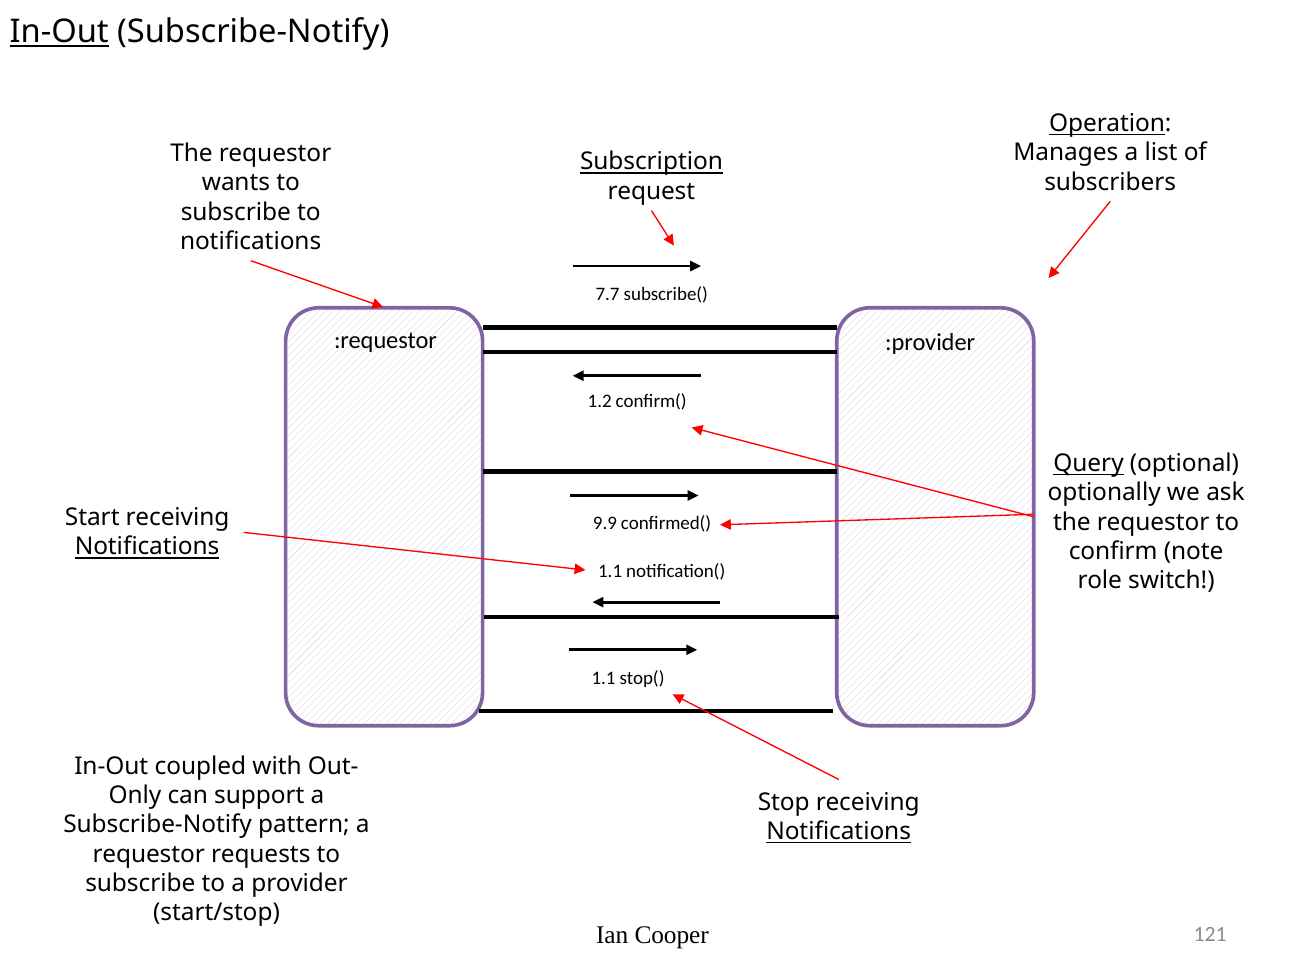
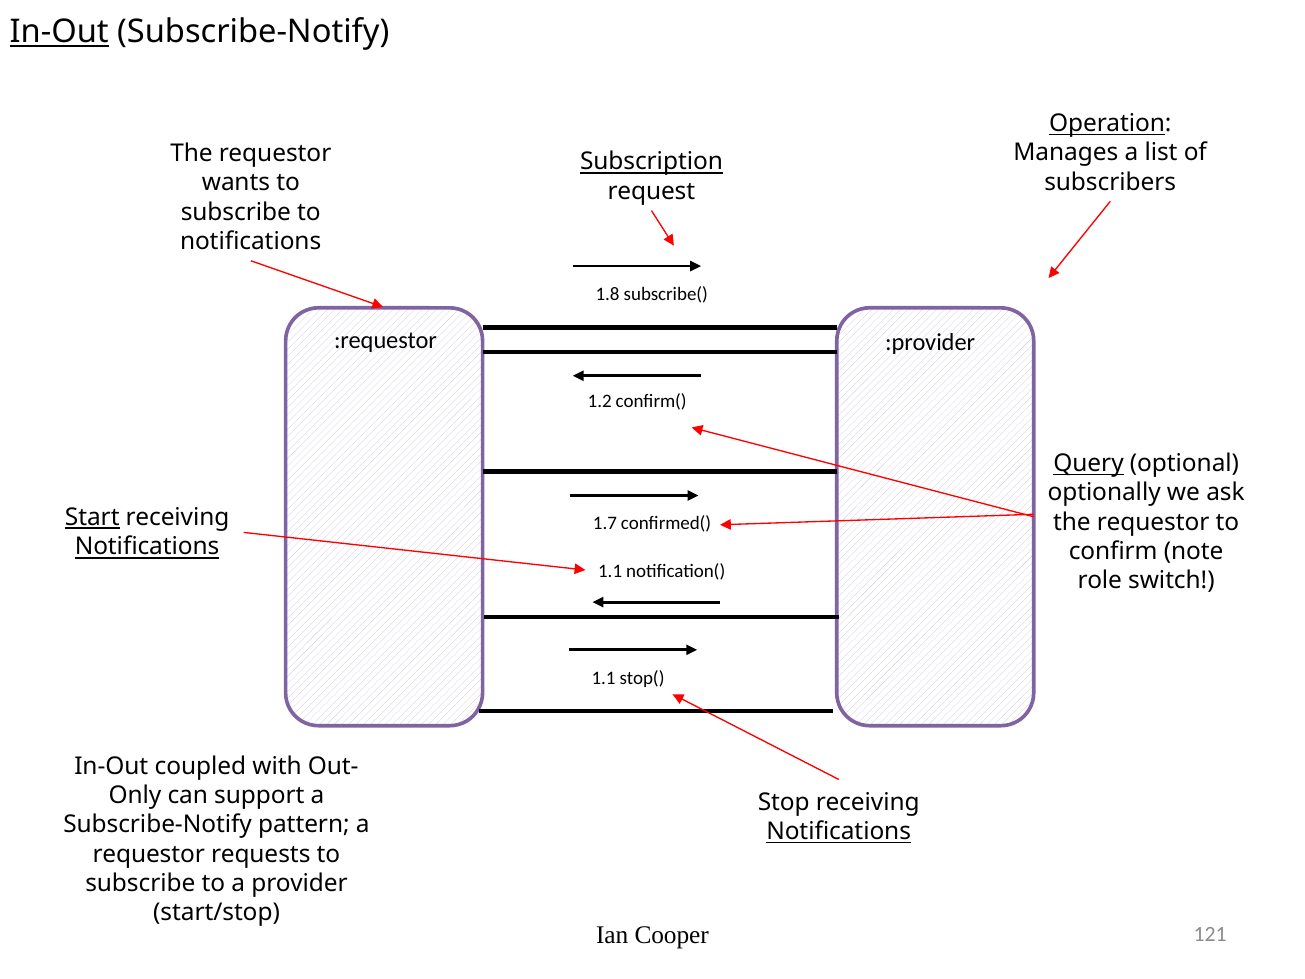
7.7: 7.7 -> 1.8
Start underline: none -> present
9.9: 9.9 -> 1.7
